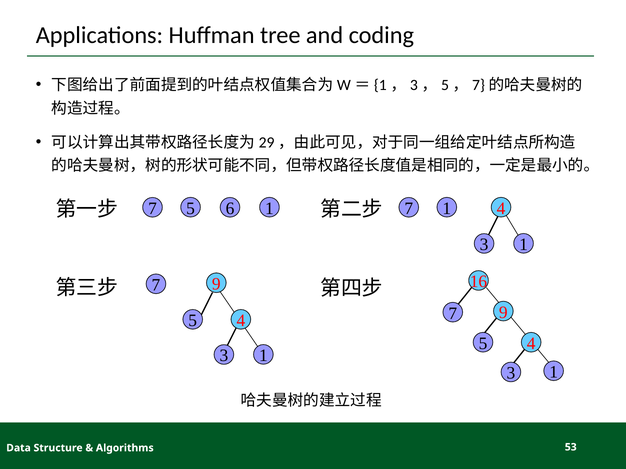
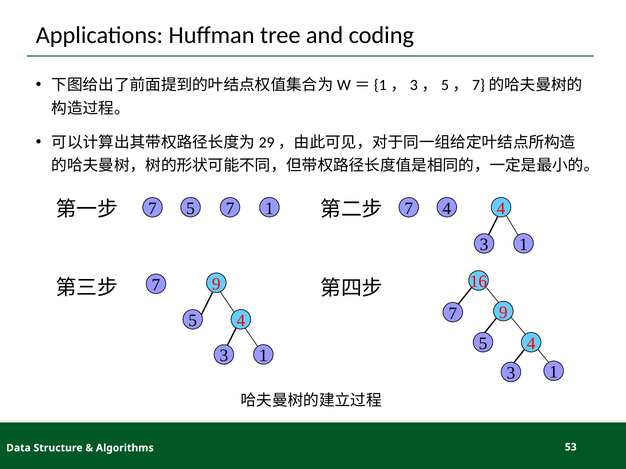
5 6: 6 -> 7
7 1: 1 -> 4
